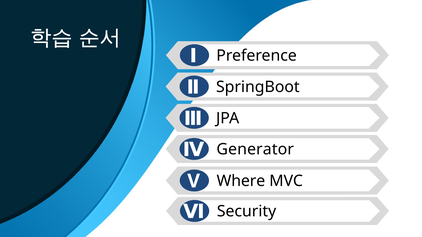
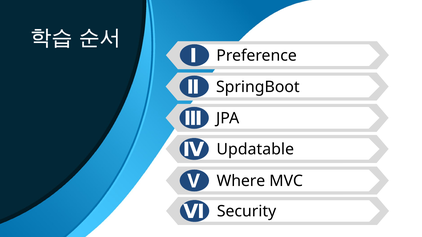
Generator: Generator -> Updatable
